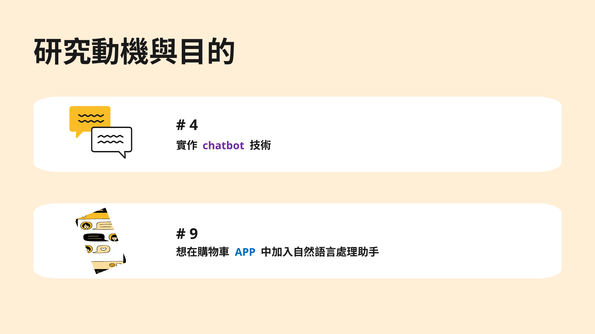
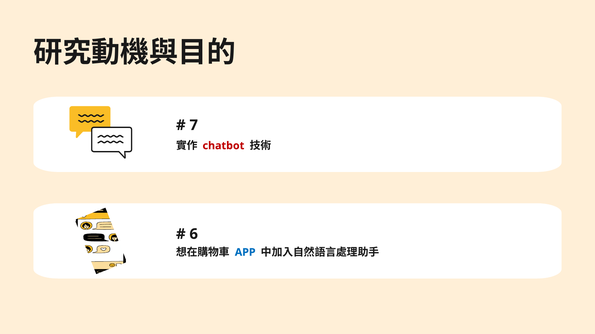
4: 4 -> 7
chatbot colour: purple -> red
9: 9 -> 6
